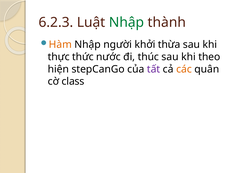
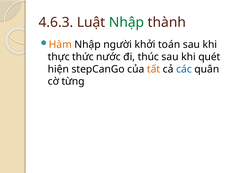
6.2.3: 6.2.3 -> 4.6.3
thừa: thừa -> toán
theo: theo -> quét
tất colour: purple -> orange
các colour: orange -> blue
class: class -> từng
